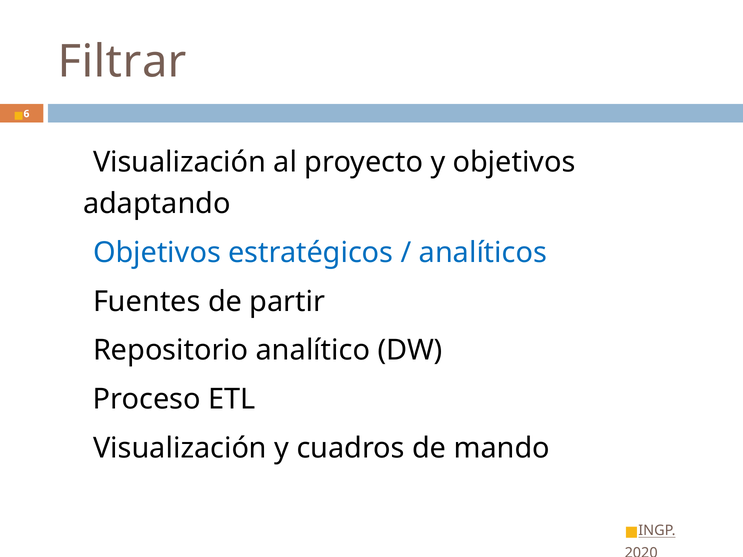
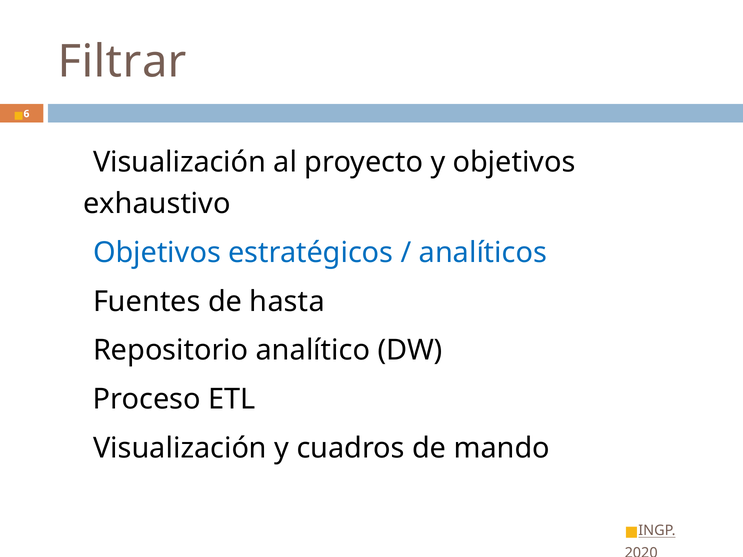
adaptando: adaptando -> exhaustivo
partir: partir -> hasta
